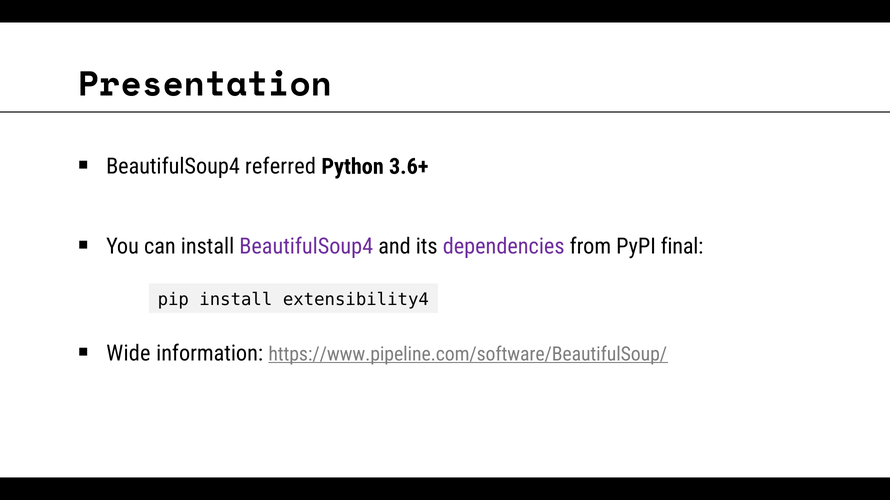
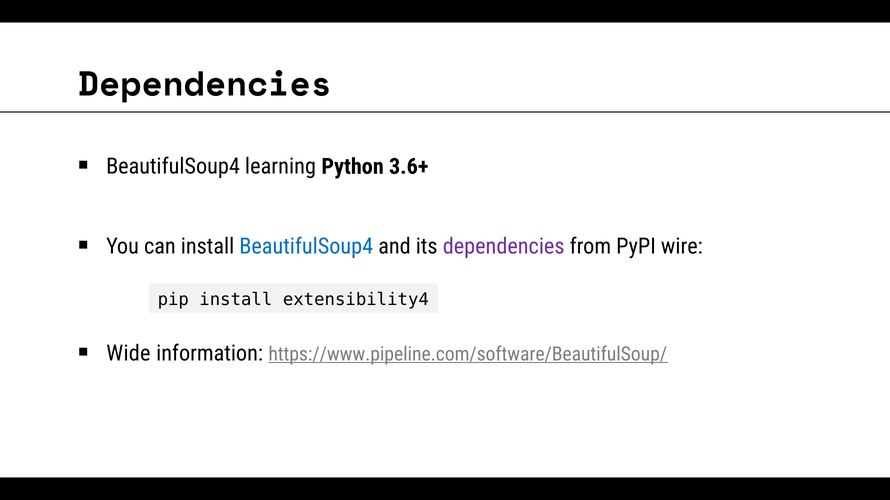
Presentation at (205, 85): Presentation -> Dependencies
referred: referred -> learning
BeautifulSoup4 at (306, 247) colour: purple -> blue
final: final -> wire
